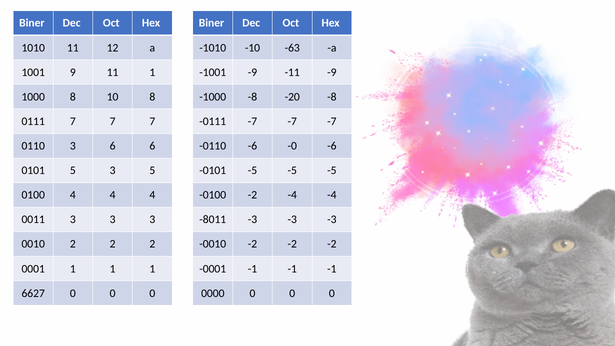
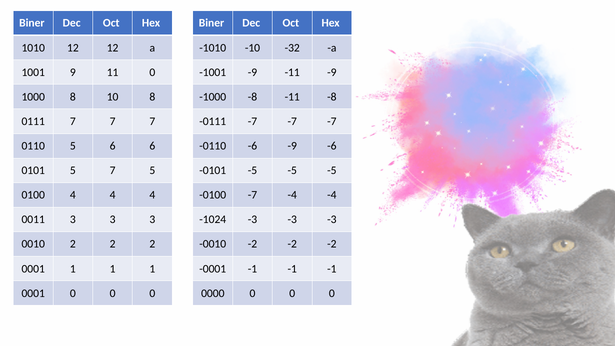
1010 11: 11 -> 12
-63: -63 -> -32
11 1: 1 -> 0
-8 -20: -20 -> -11
0110 3: 3 -> 5
-6 -0: -0 -> -9
5 3: 3 -> 7
-0100 -2: -2 -> -7
-8011: -8011 -> -1024
6627 at (33, 293): 6627 -> 0001
